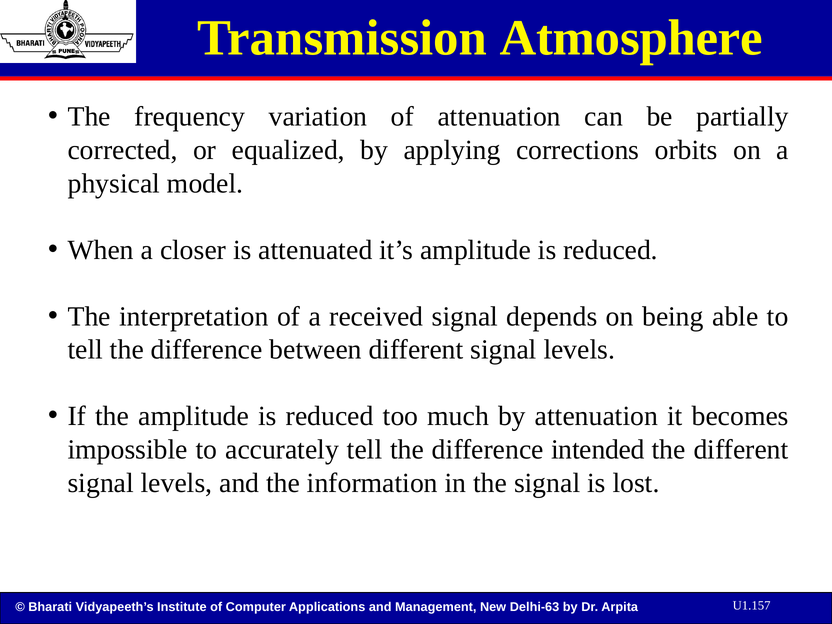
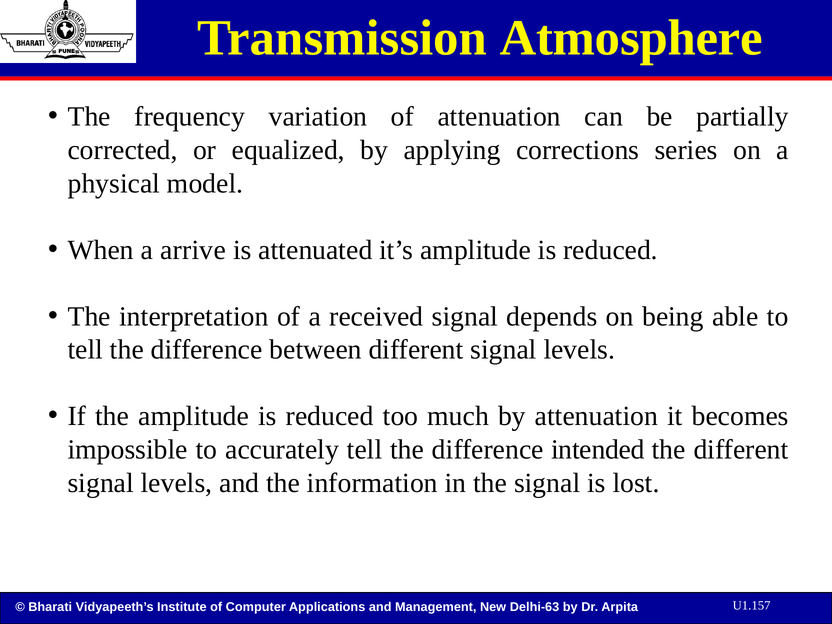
orbits: orbits -> series
closer: closer -> arrive
